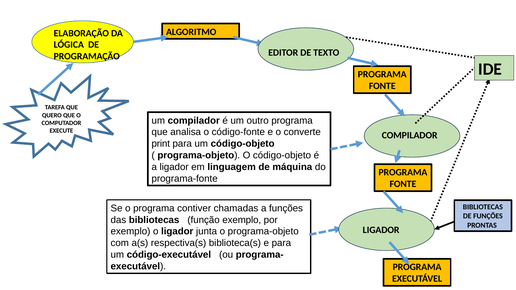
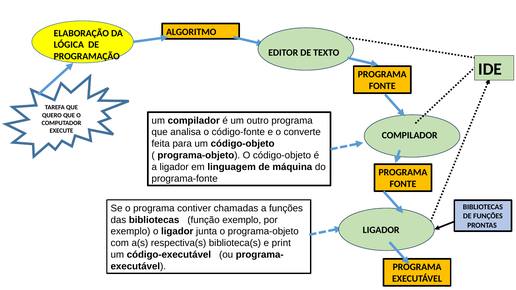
print: print -> feita
e para: para -> print
